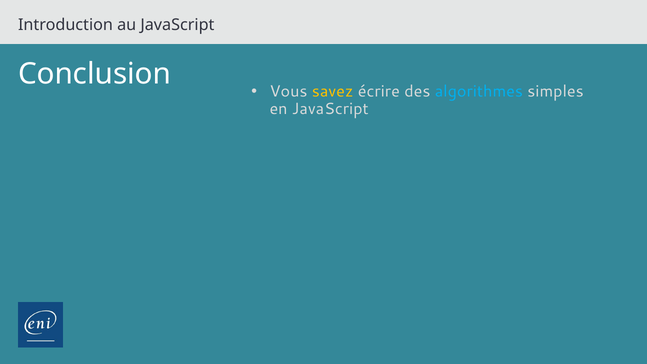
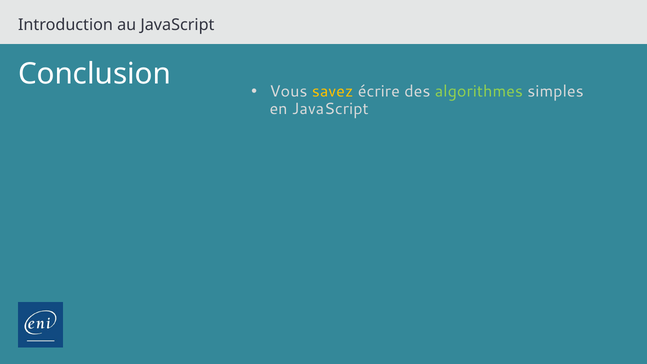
algorithmes colour: light blue -> light green
